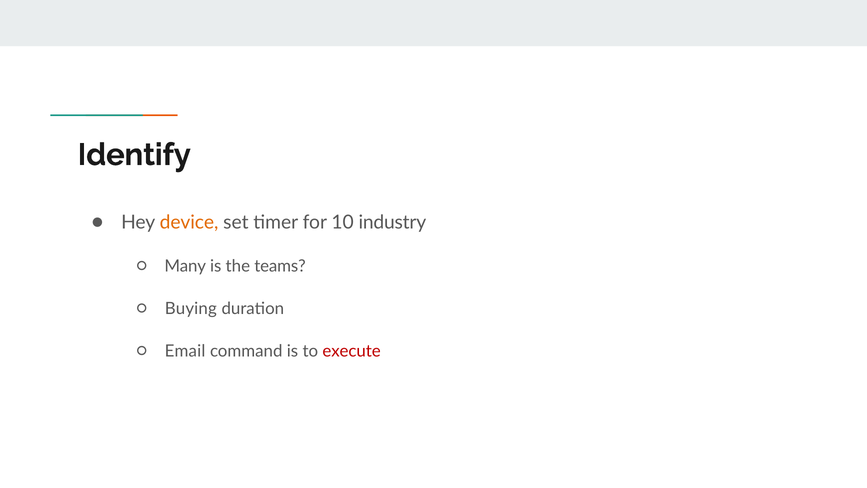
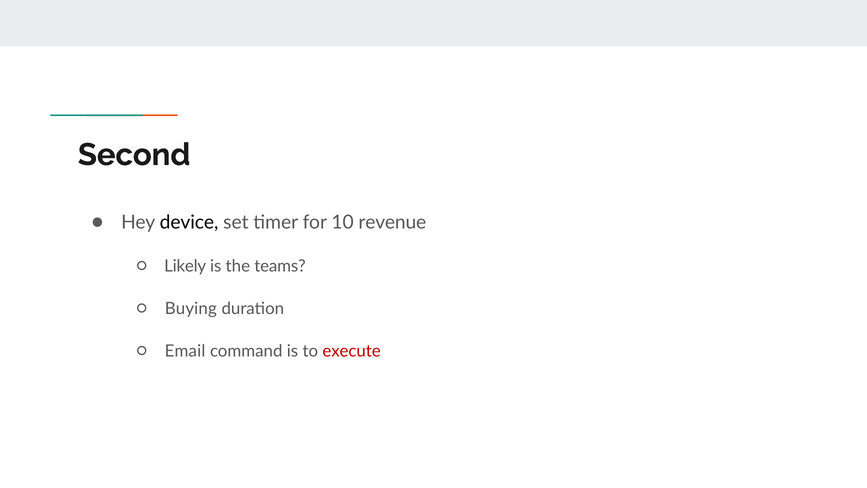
Identify: Identify -> Second
device colour: orange -> black
industry: industry -> revenue
Many: Many -> Likely
